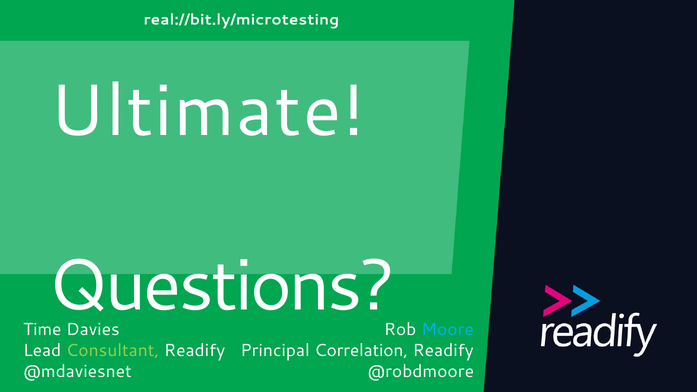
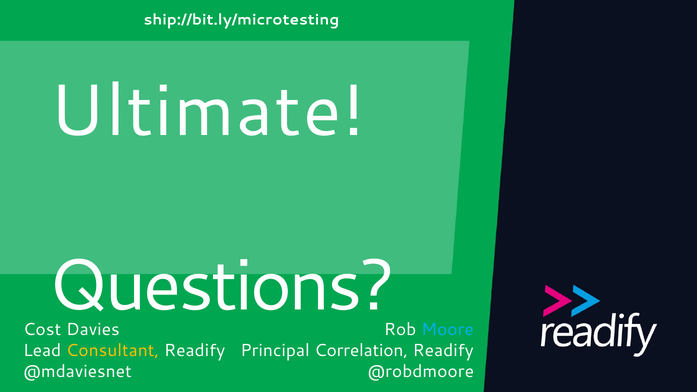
real://bit.ly/microtesting: real://bit.ly/microtesting -> ship://bit.ly/microtesting
Time: Time -> Cost
Consultant colour: light green -> yellow
